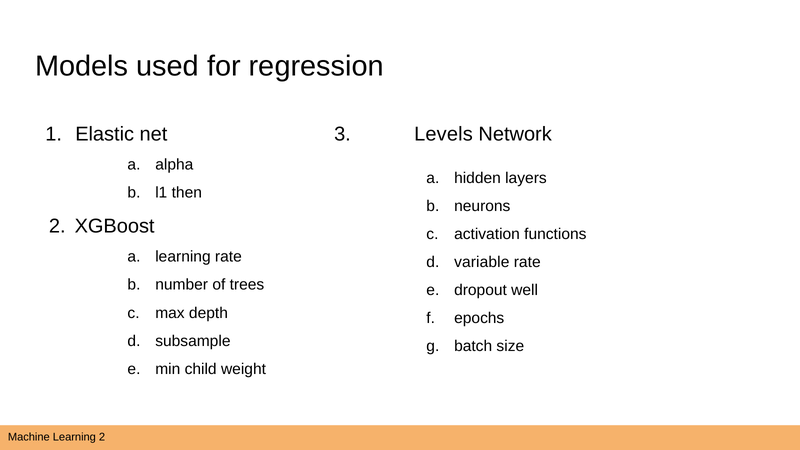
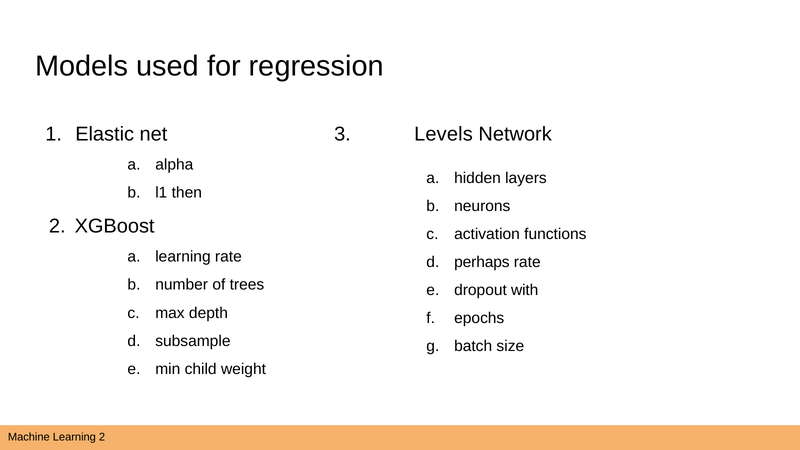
variable: variable -> perhaps
well: well -> with
